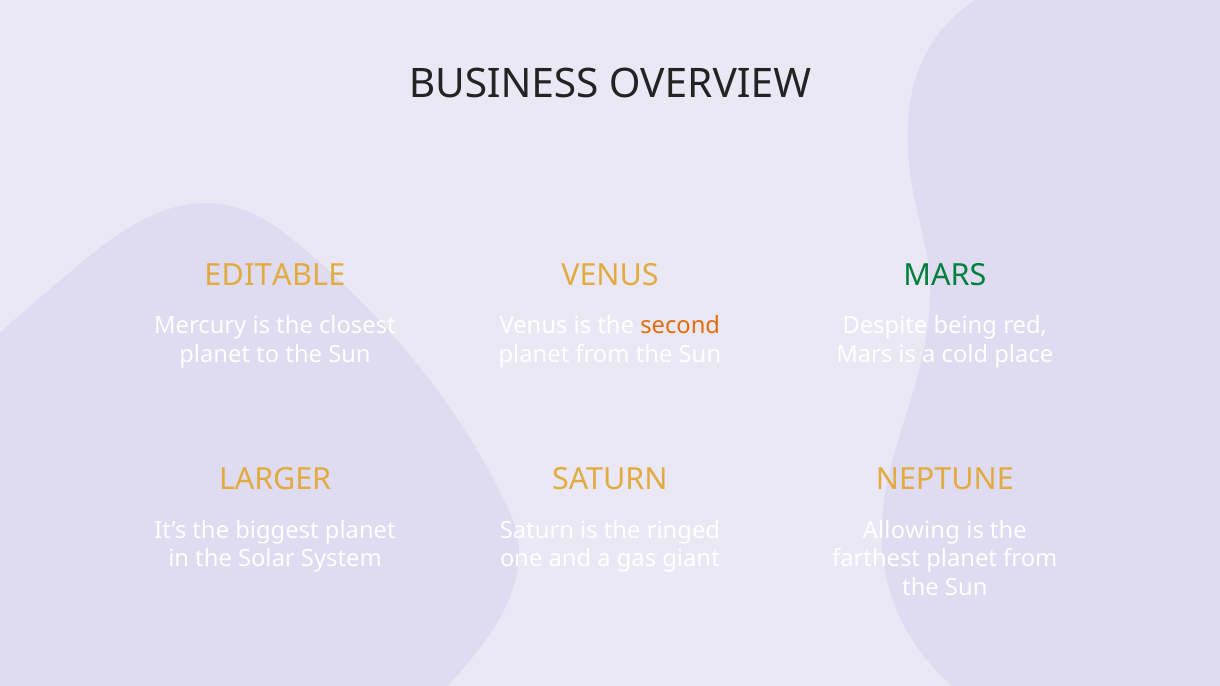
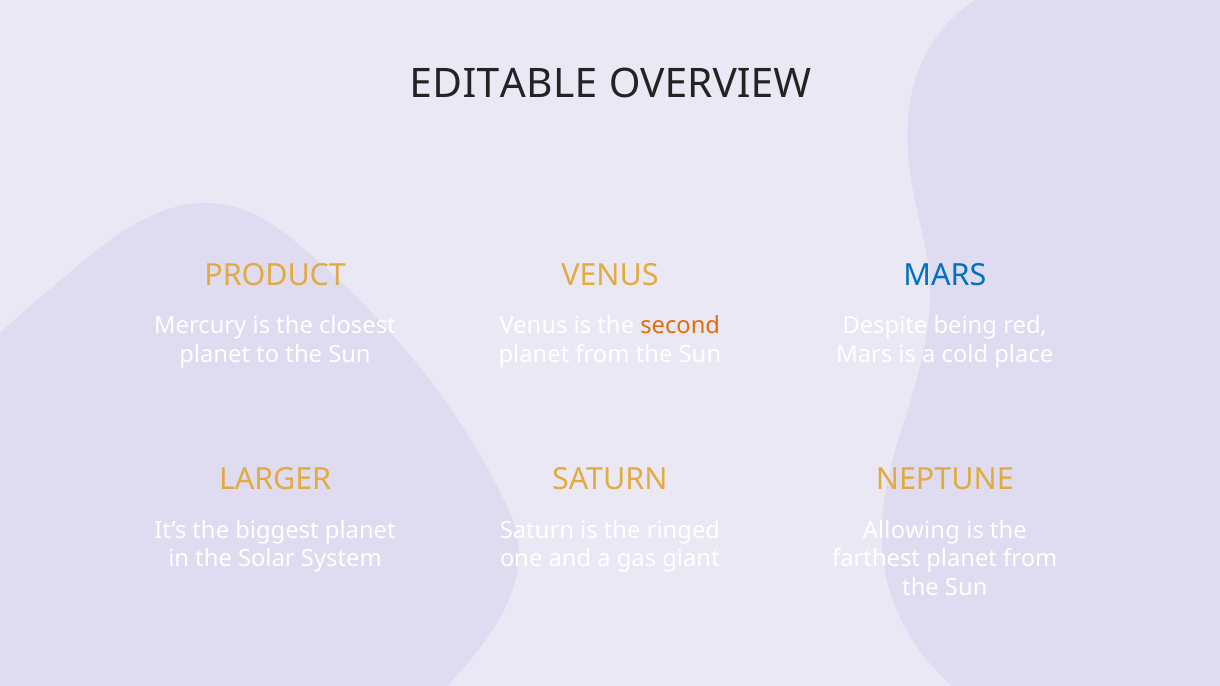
BUSINESS: BUSINESS -> EDITABLE
EDITABLE: EDITABLE -> PRODUCT
MARS at (945, 275) colour: green -> blue
